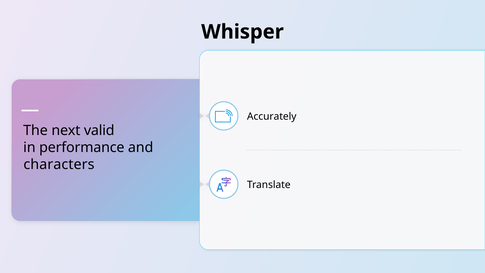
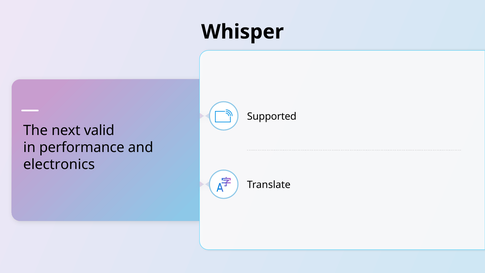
Accurately: Accurately -> Supported
characters: characters -> electronics
